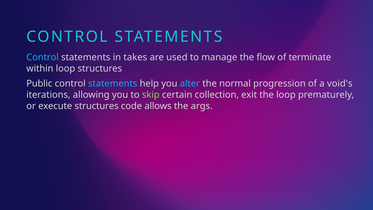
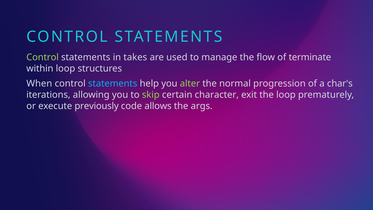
Control at (43, 57) colour: light blue -> light green
Public: Public -> When
alter colour: light blue -> light green
void's: void's -> char's
collection: collection -> character
execute structures: structures -> previously
